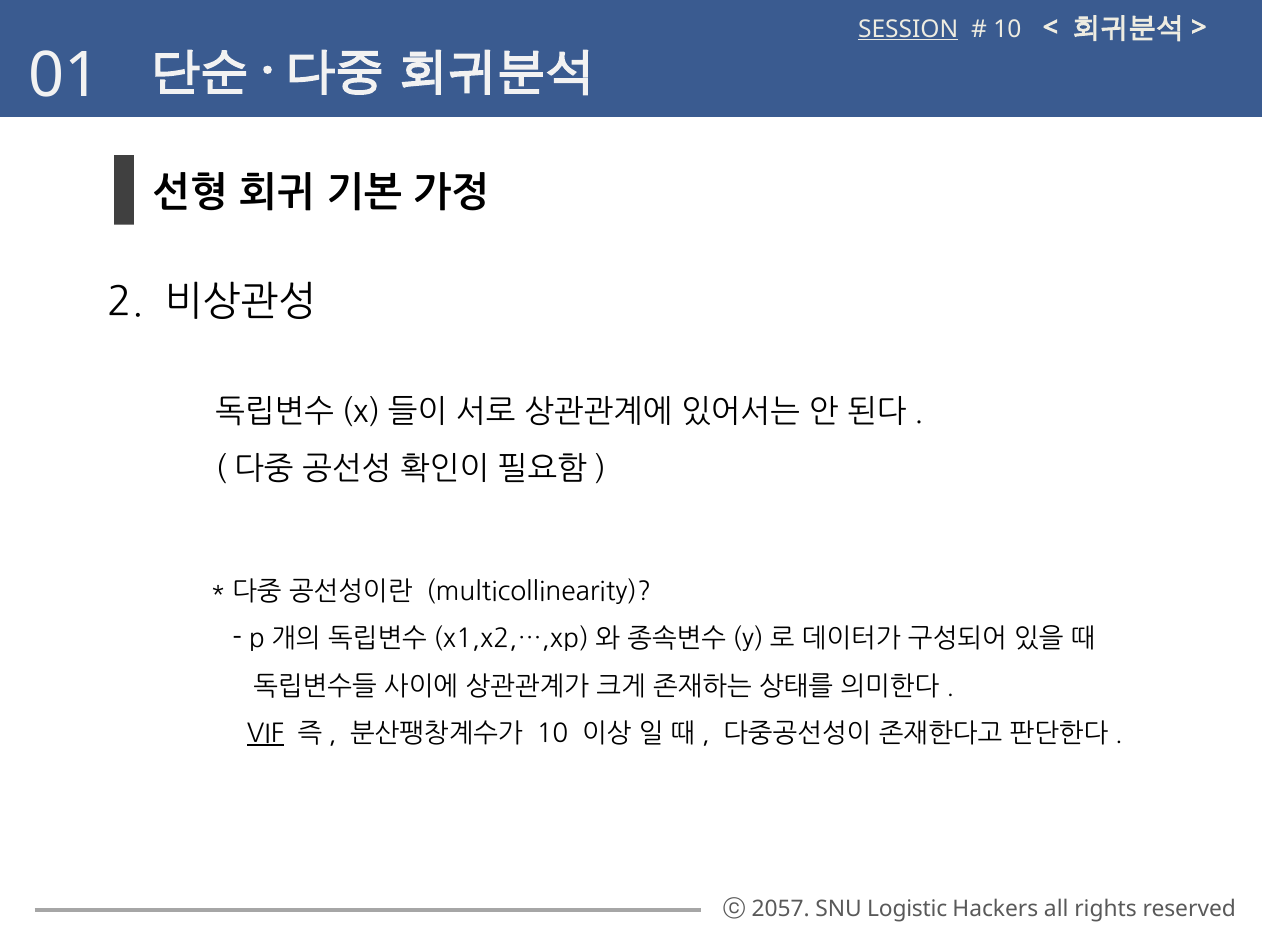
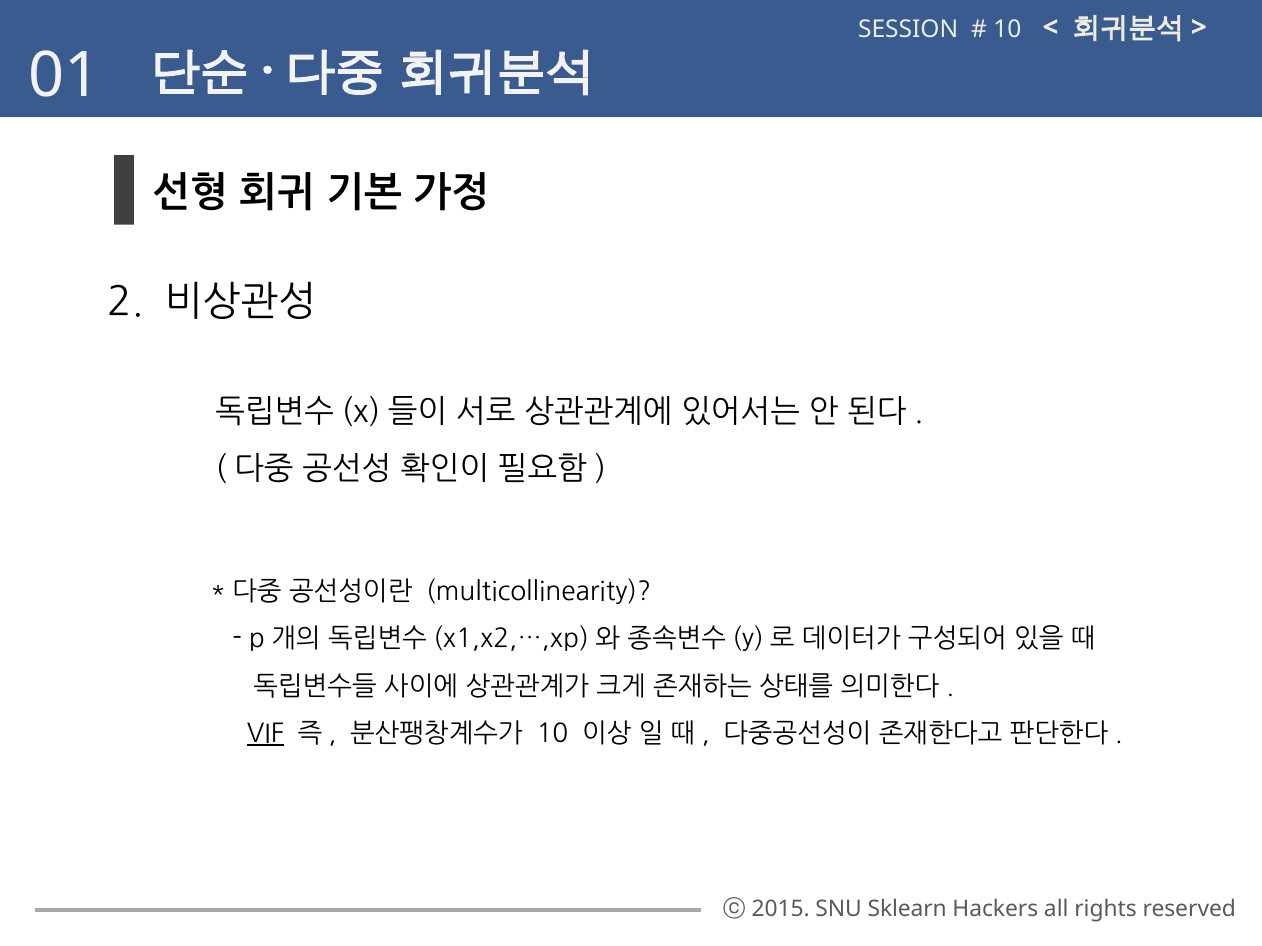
SESSION underline: present -> none
2057: 2057 -> 2015
Logistic: Logistic -> Sklearn
